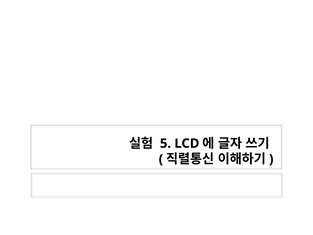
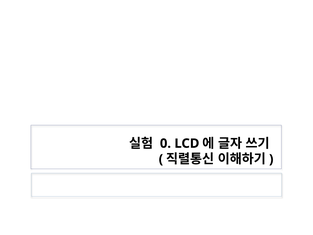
5: 5 -> 0
